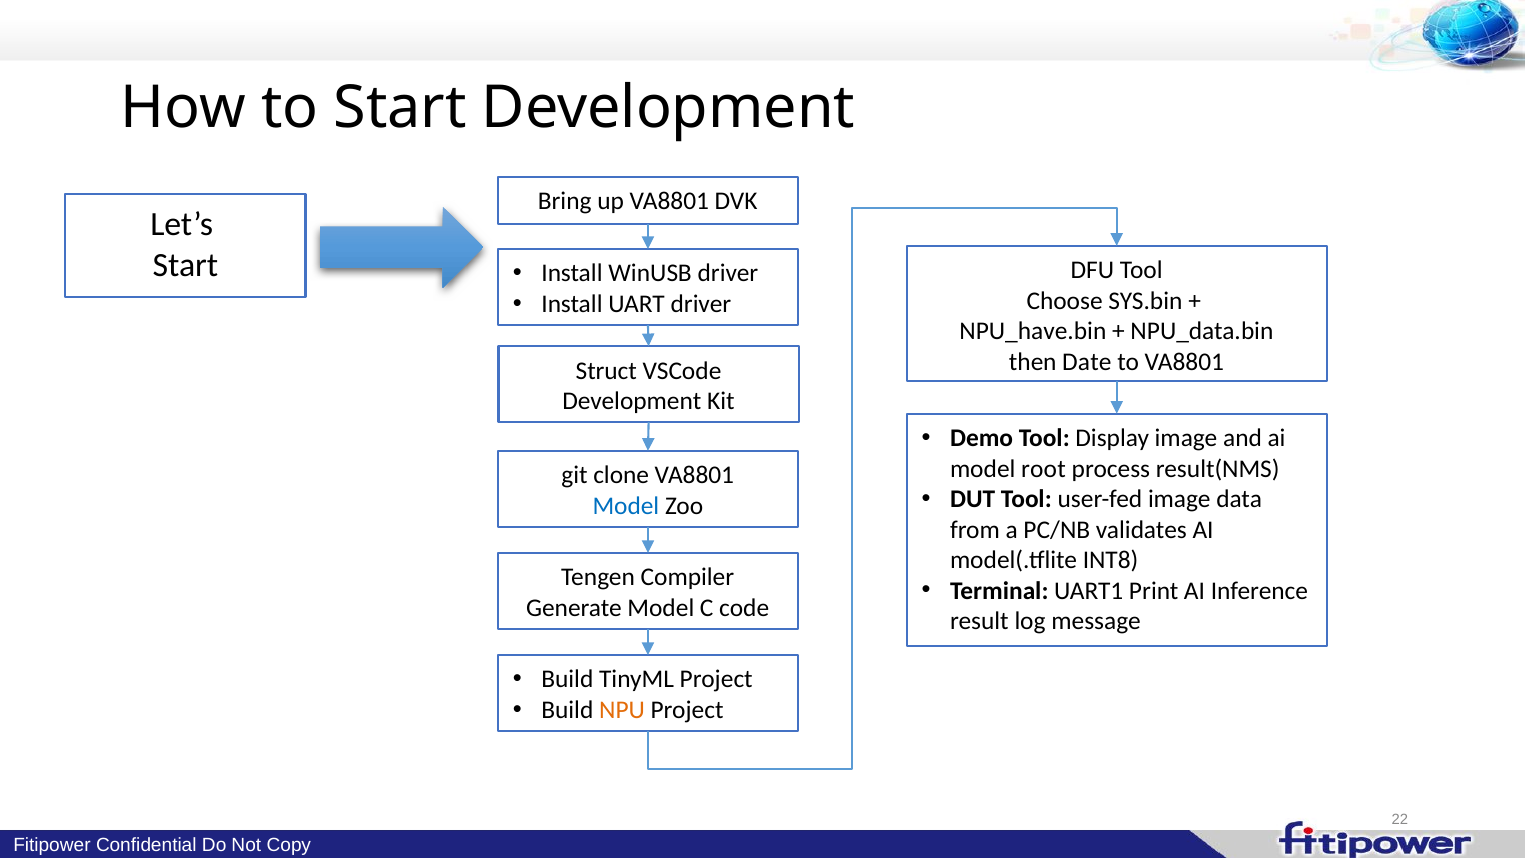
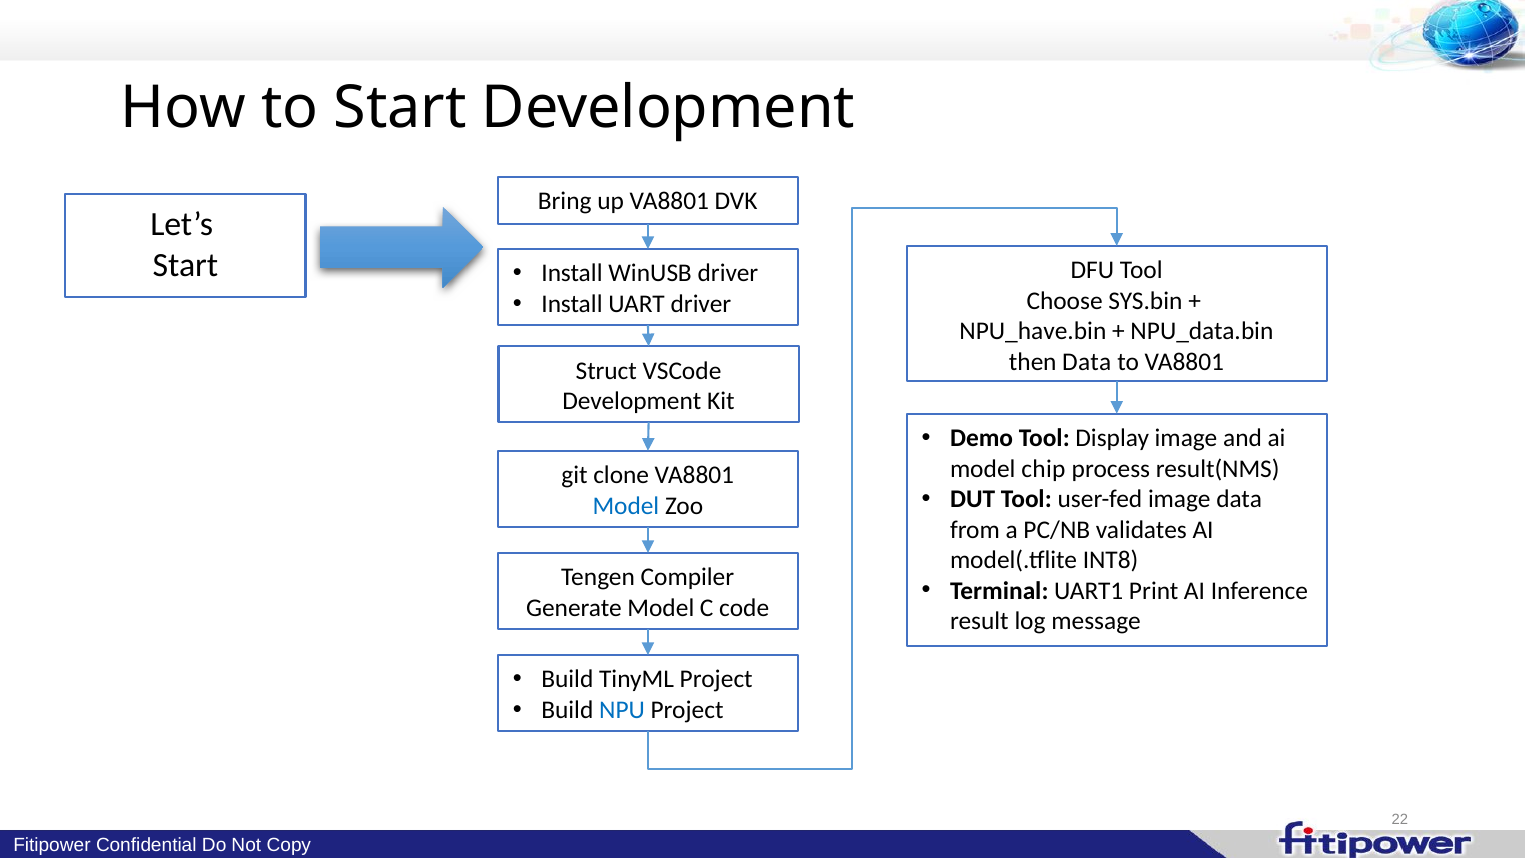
then Date: Date -> Data
root: root -> chip
NPU colour: orange -> blue
